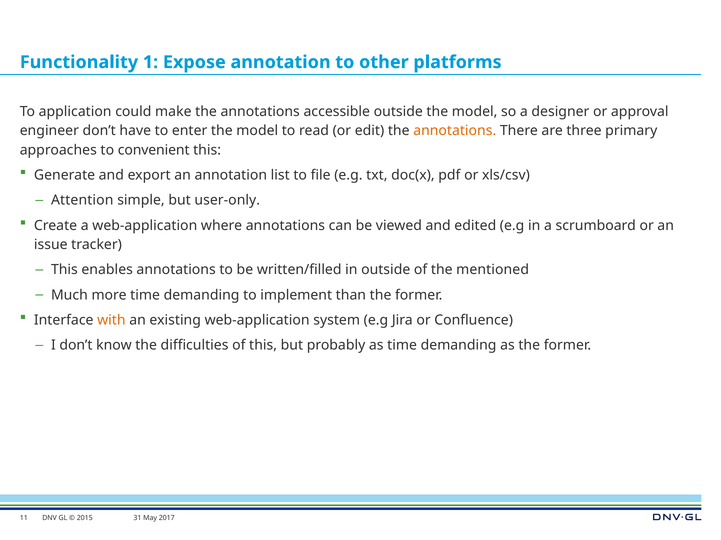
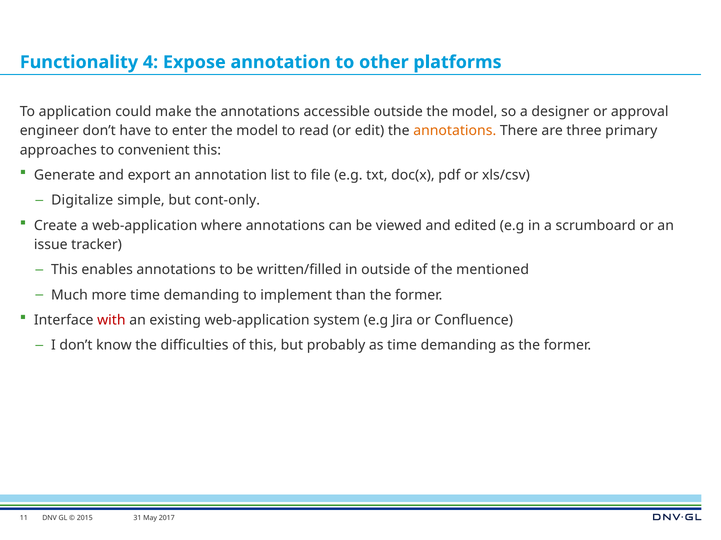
1: 1 -> 4
Attention: Attention -> Digitalize
user-only: user-only -> cont-only
with colour: orange -> red
